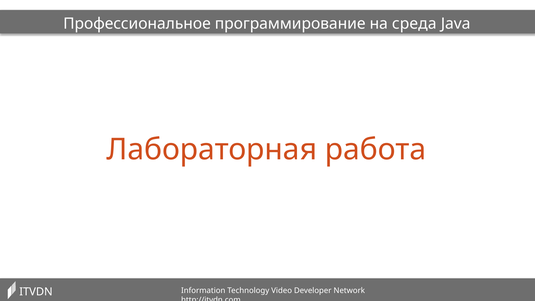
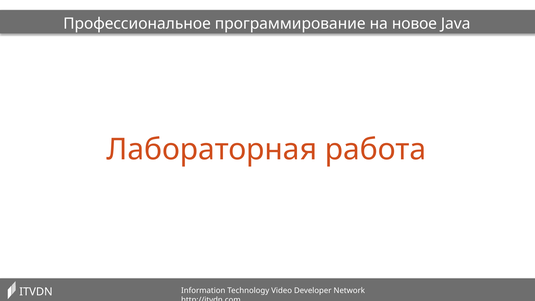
среда: среда -> новое
